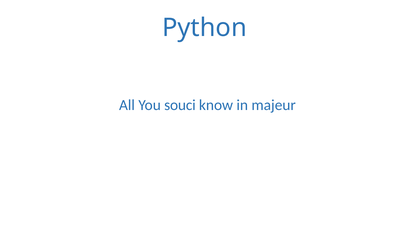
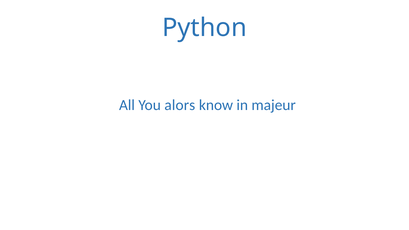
souci: souci -> alors
